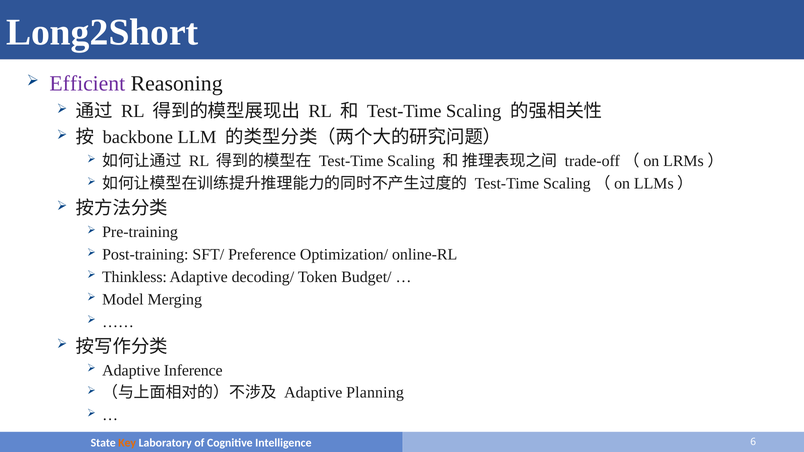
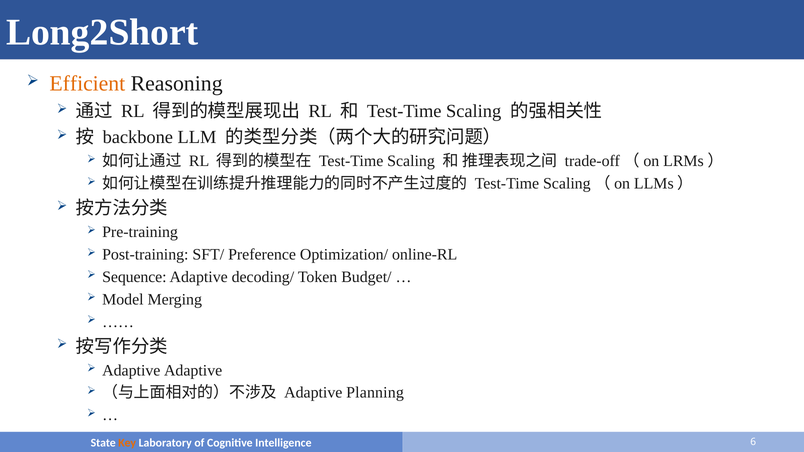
Efficient colour: purple -> orange
Thinkless: Thinkless -> Sequence
Adaptive Inference: Inference -> Adaptive
